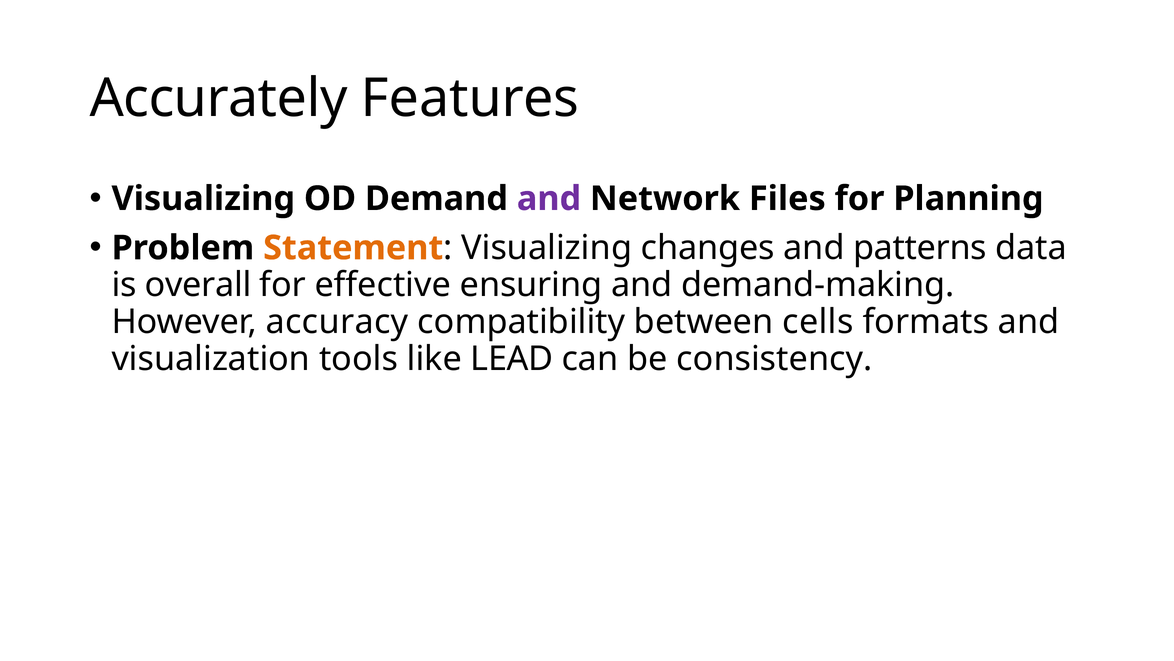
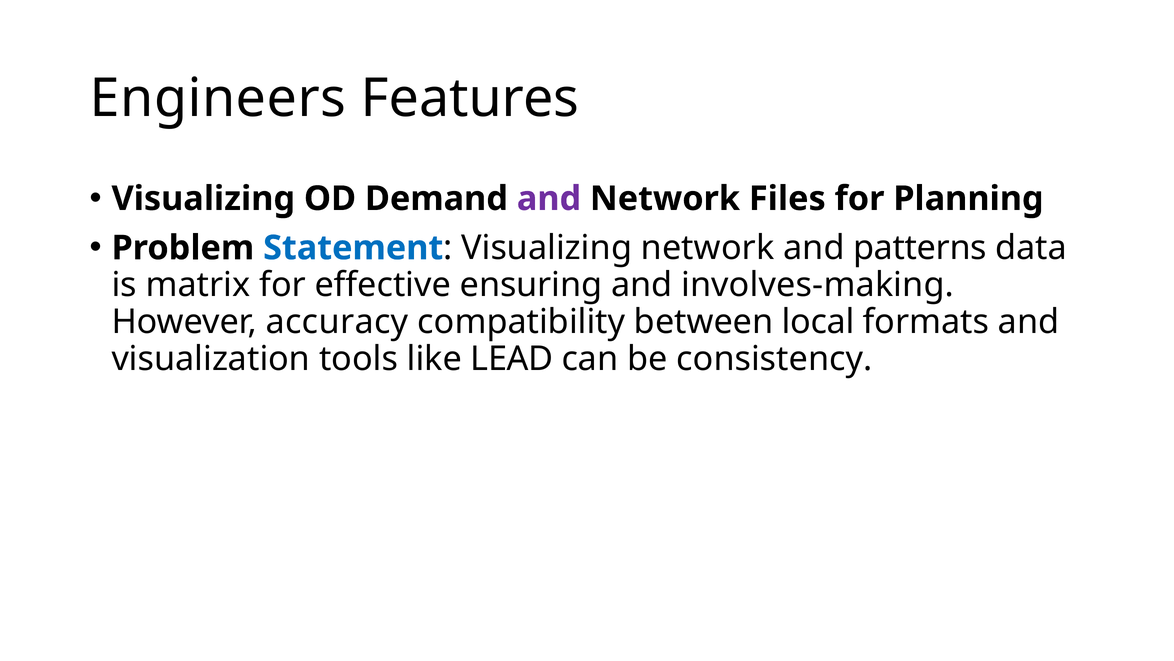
Accurately: Accurately -> Engineers
Statement colour: orange -> blue
Visualizing changes: changes -> network
overall: overall -> matrix
demand-making: demand-making -> involves-making
cells: cells -> local
